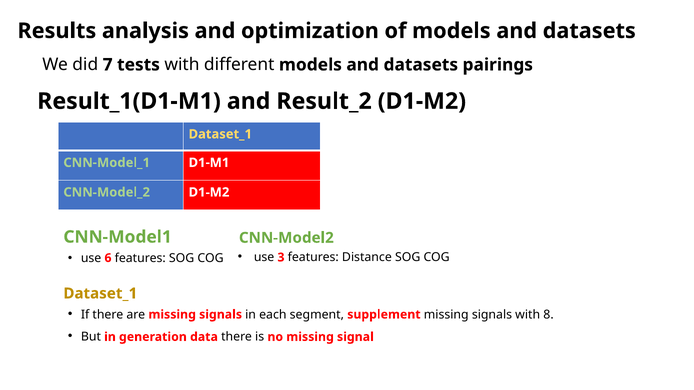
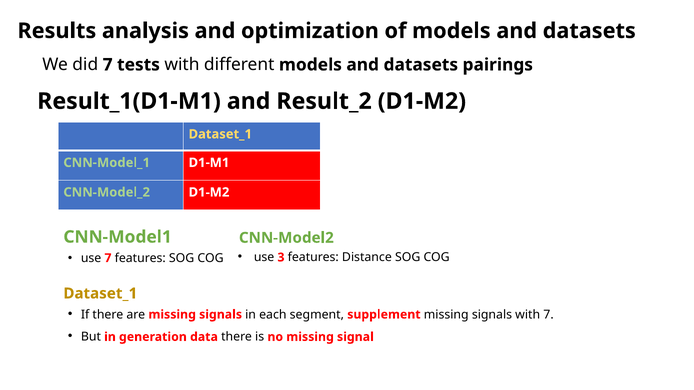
use 6: 6 -> 7
with 8: 8 -> 7
